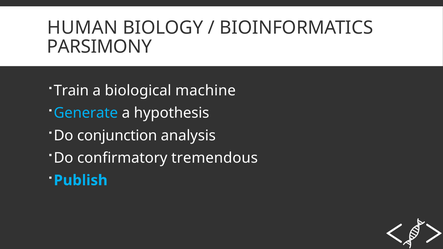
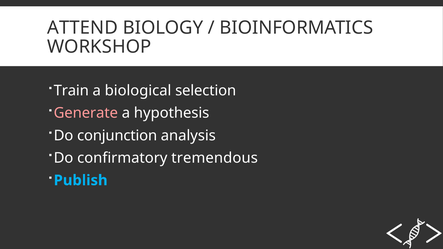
HUMAN: HUMAN -> ATTEND
PARSIMONY: PARSIMONY -> WORKSHOP
machine: machine -> selection
Generate colour: light blue -> pink
